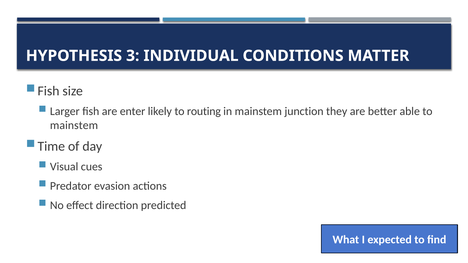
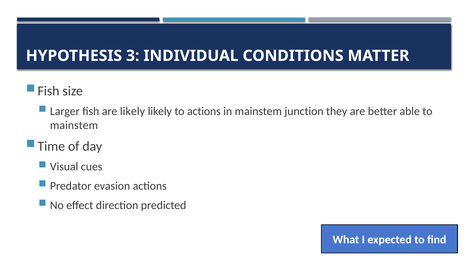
are enter: enter -> likely
to routing: routing -> actions
